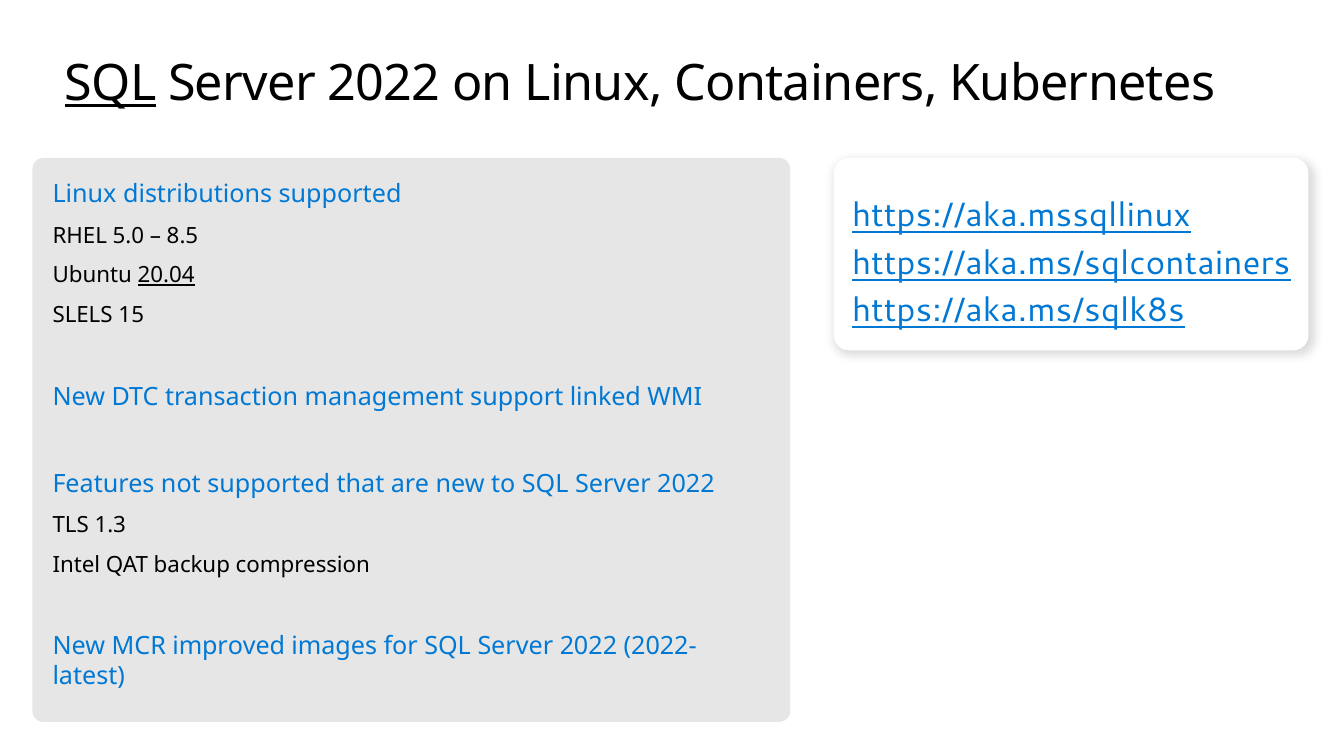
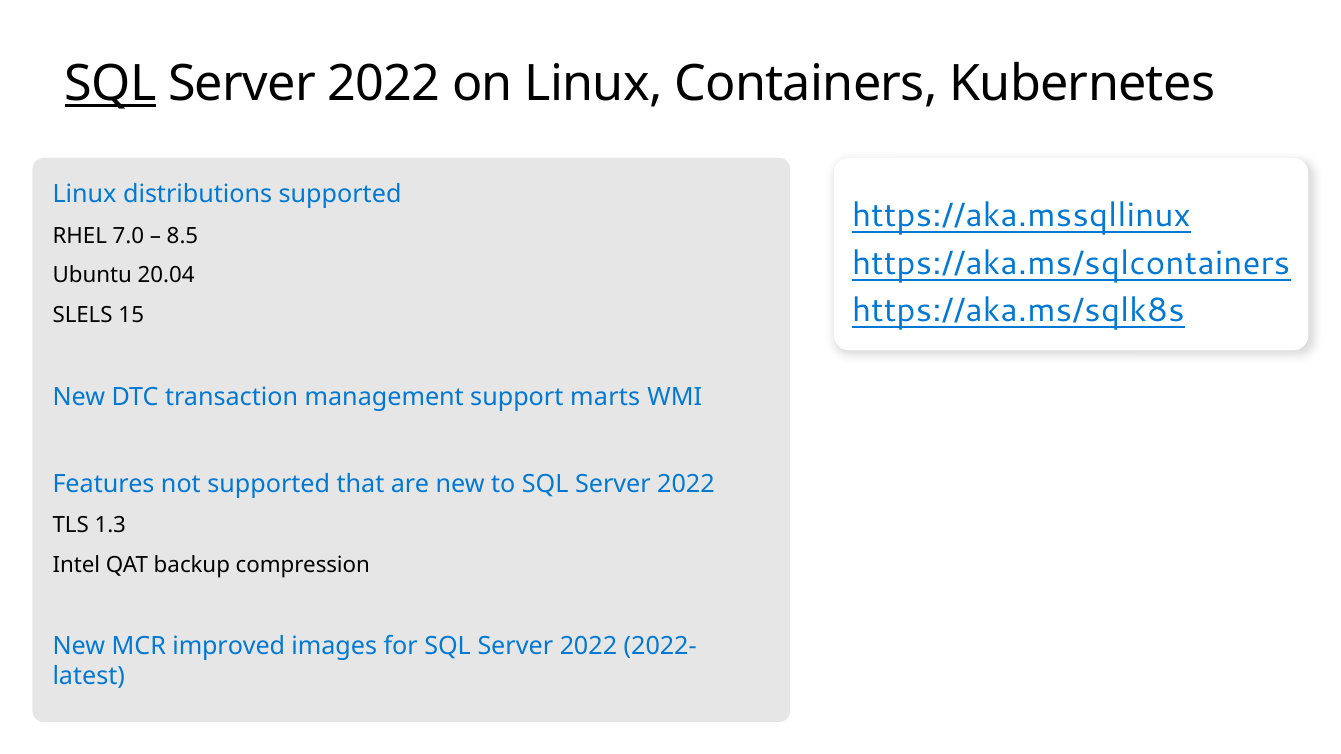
5.0: 5.0 -> 7.0
20.04 underline: present -> none
linked: linked -> marts
